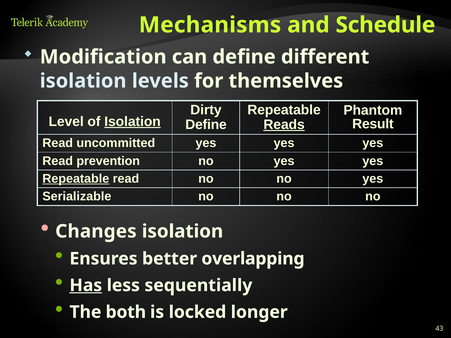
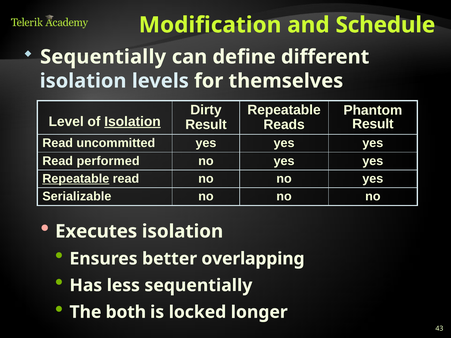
Mechanisms: Mechanisms -> Modification
Modification at (103, 57): Modification -> Sequentially
Define at (206, 125): Define -> Result
Reads underline: present -> none
prevention: prevention -> performed
Changes: Changes -> Executes
Has underline: present -> none
